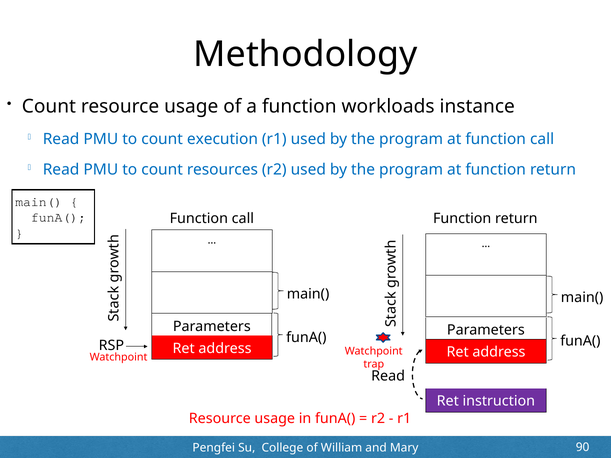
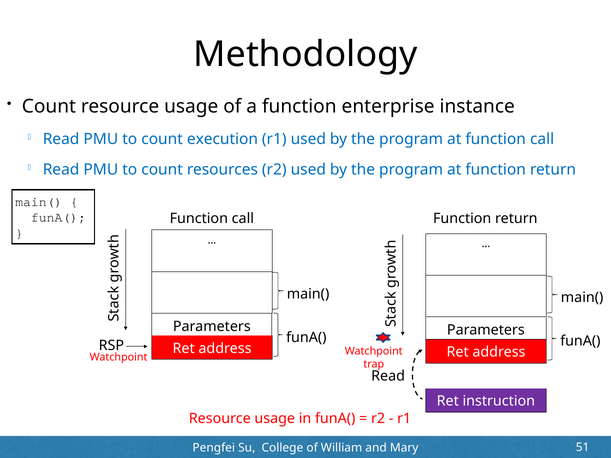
workloads: workloads -> enterprise
90: 90 -> 51
